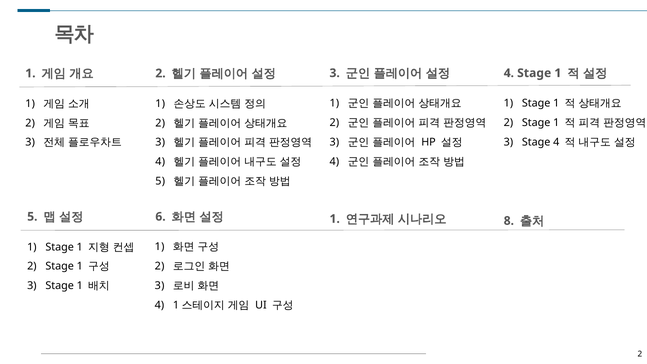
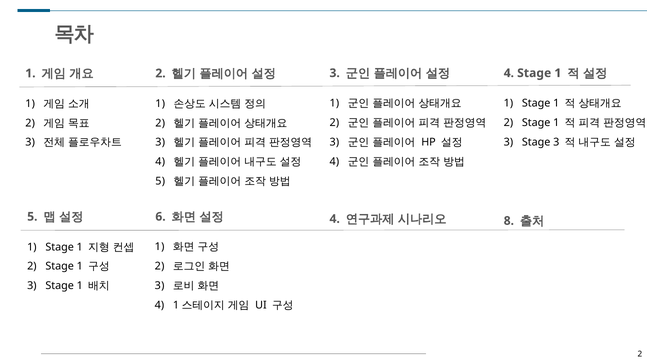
Stage 4: 4 -> 3
1 at (335, 219): 1 -> 4
